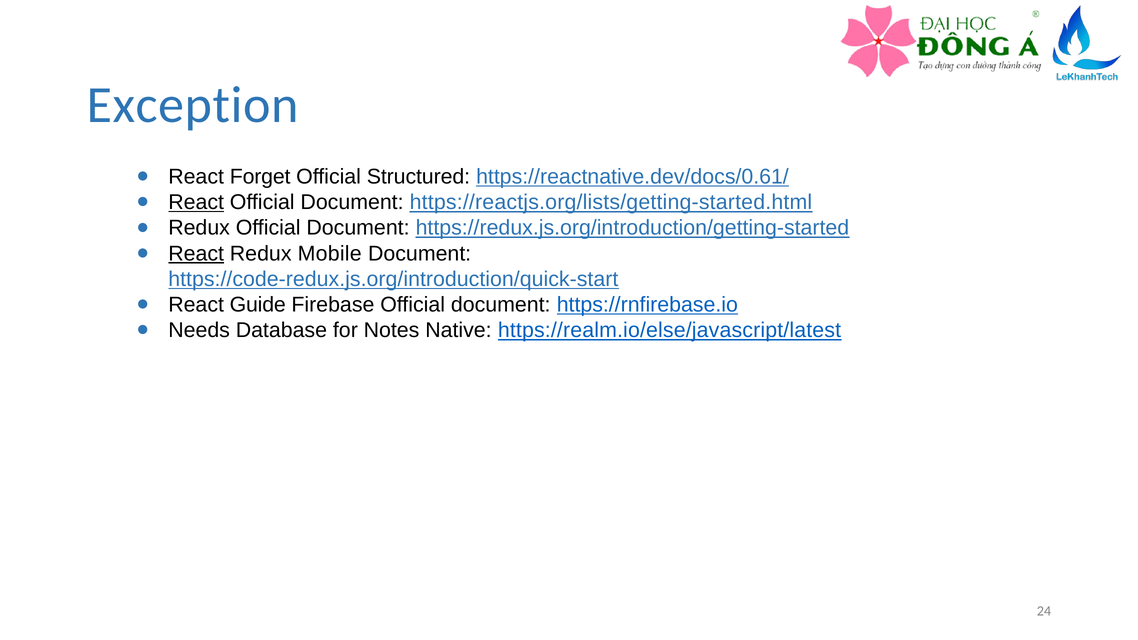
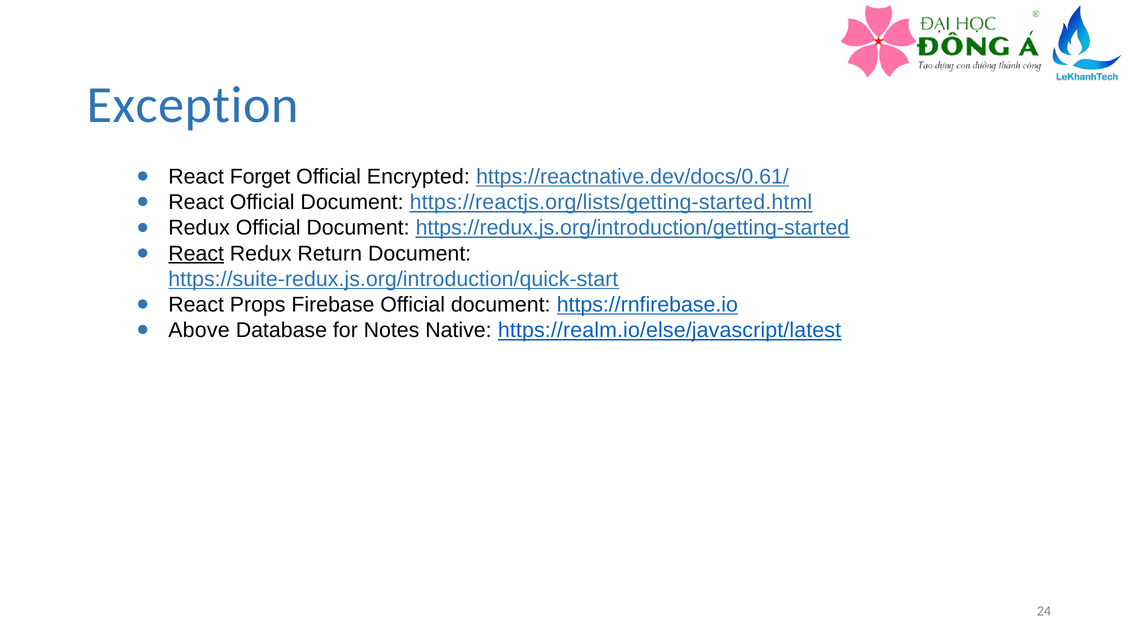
Structured: Structured -> Encrypted
React at (196, 202) underline: present -> none
Mobile: Mobile -> Return
https://code-redux.js.org/introduction/quick-start: https://code-redux.js.org/introduction/quick-start -> https://suite-redux.js.org/introduction/quick-start
Guide: Guide -> Props
Needs: Needs -> Above
